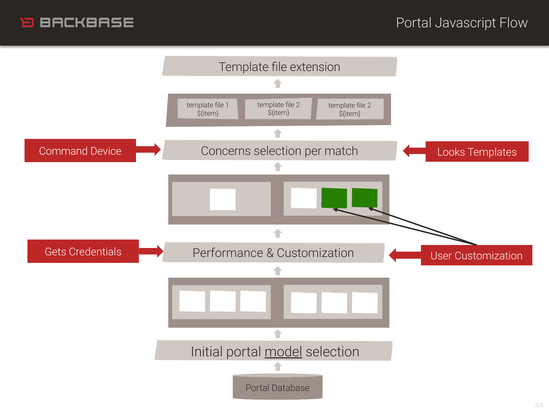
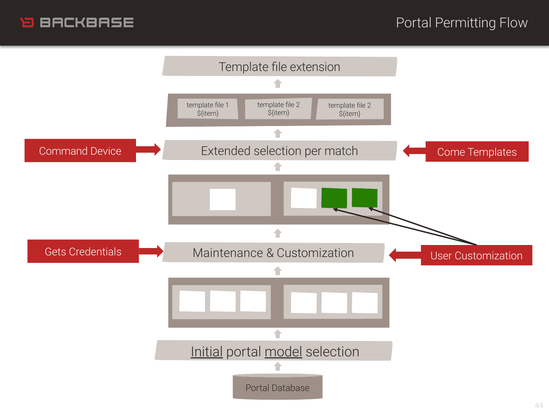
Javascript: Javascript -> Permitting
Concerns: Concerns -> Extended
Looks: Looks -> Come
Performance: Performance -> Maintenance
Initial underline: none -> present
